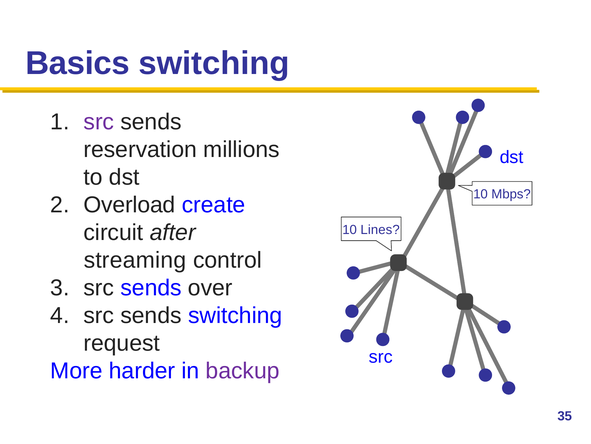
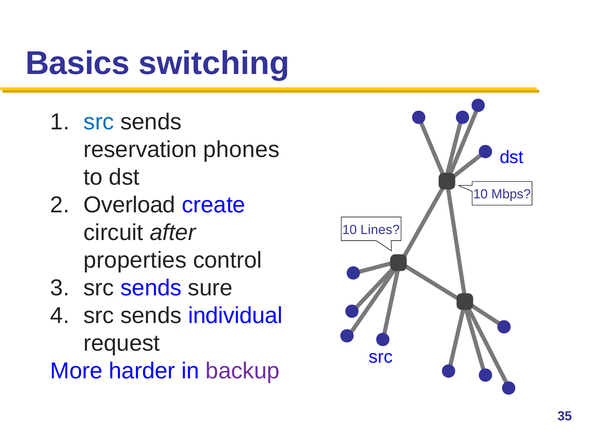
src at (99, 122) colour: purple -> blue
millions: millions -> phones
streaming: streaming -> properties
over: over -> sure
sends switching: switching -> individual
